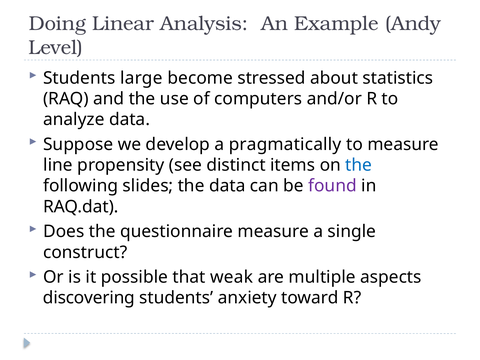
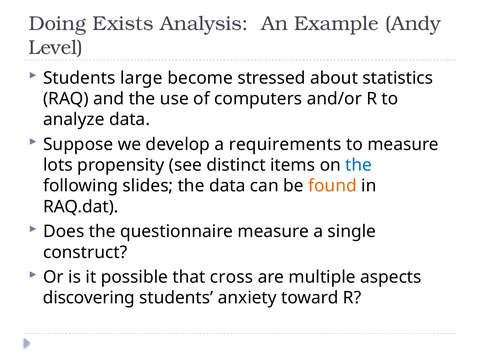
Linear: Linear -> Exists
pragmatically: pragmatically -> requirements
line: line -> lots
found colour: purple -> orange
weak: weak -> cross
